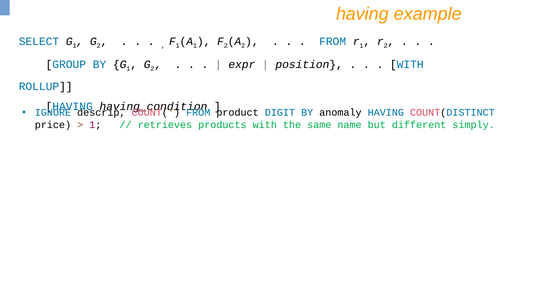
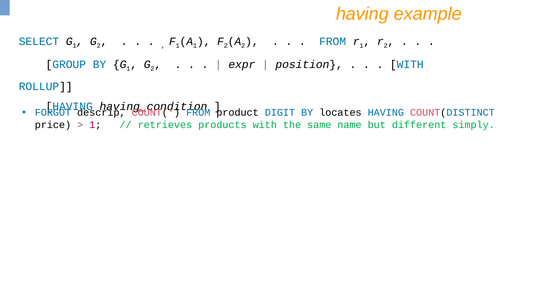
IGNORE: IGNORE -> FORGOT
anomaly: anomaly -> locates
